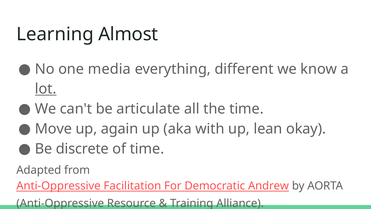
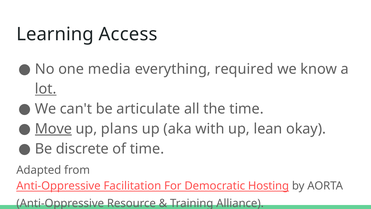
Almost: Almost -> Access
different: different -> required
Move underline: none -> present
again: again -> plans
Andrew: Andrew -> Hosting
